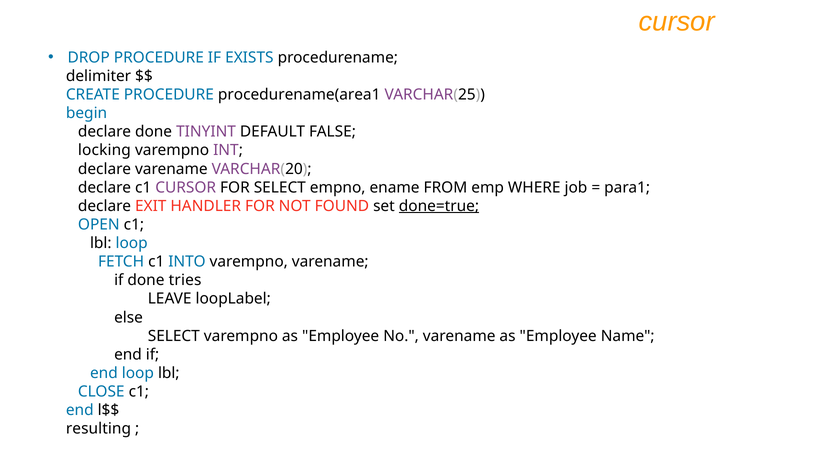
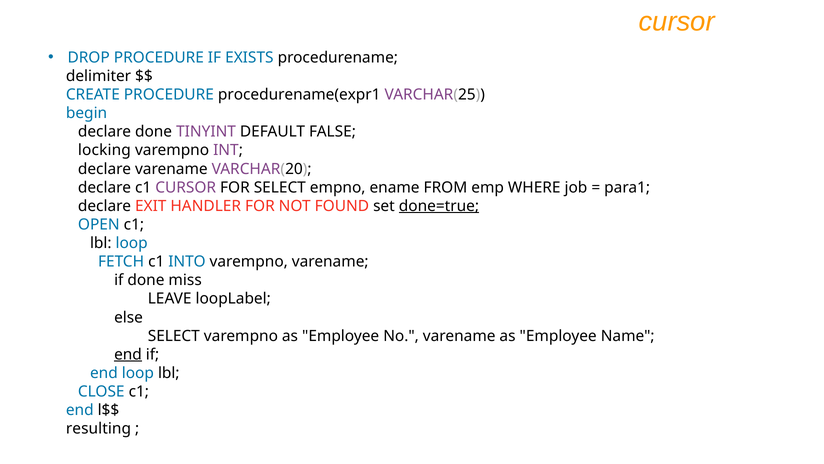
procedurename(area1: procedurename(area1 -> procedurename(expr1
tries: tries -> miss
end at (128, 354) underline: none -> present
